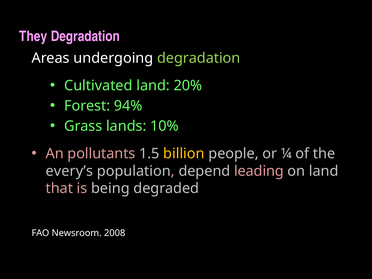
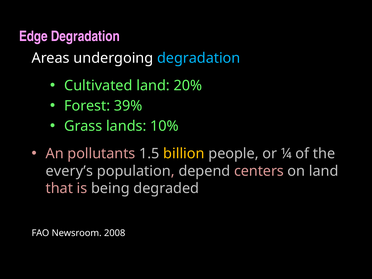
They: They -> Edge
degradation at (199, 58) colour: light green -> light blue
94%: 94% -> 39%
leading: leading -> centers
